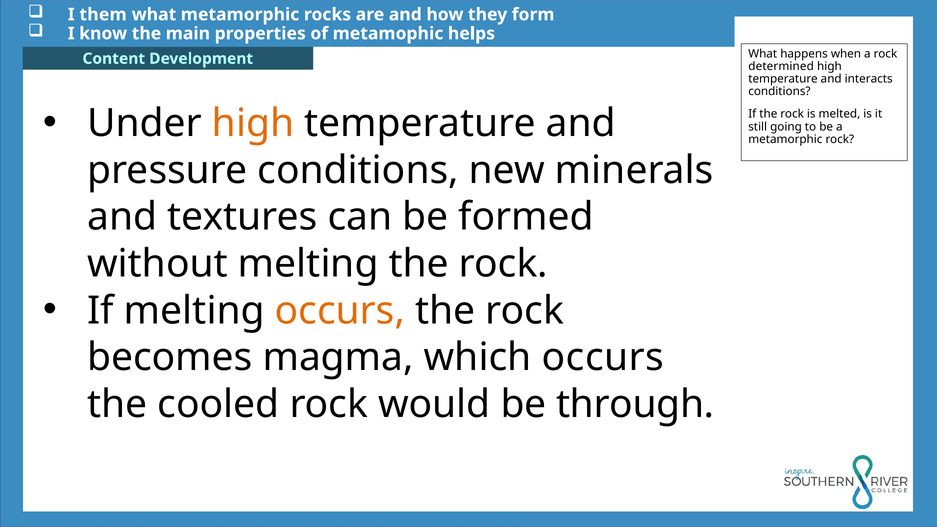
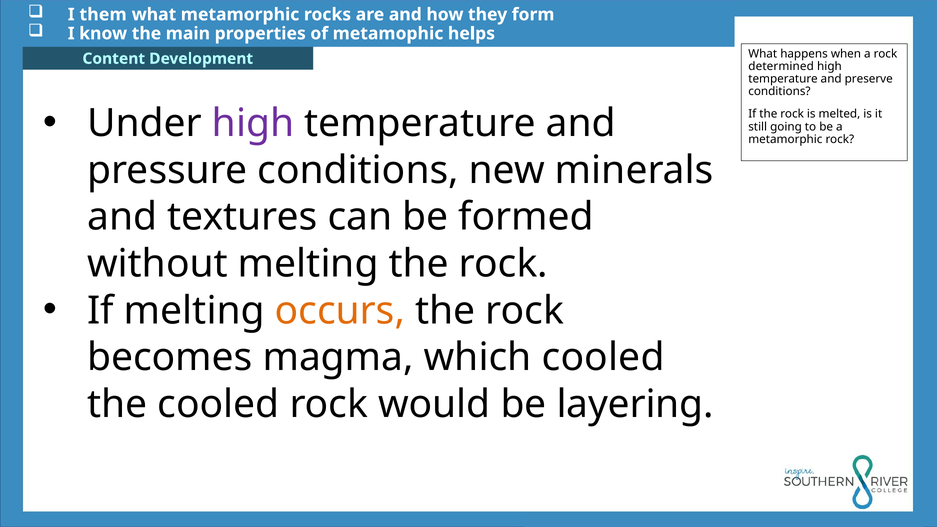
interacts: interacts -> preserve
high at (253, 123) colour: orange -> purple
which occurs: occurs -> cooled
through: through -> layering
